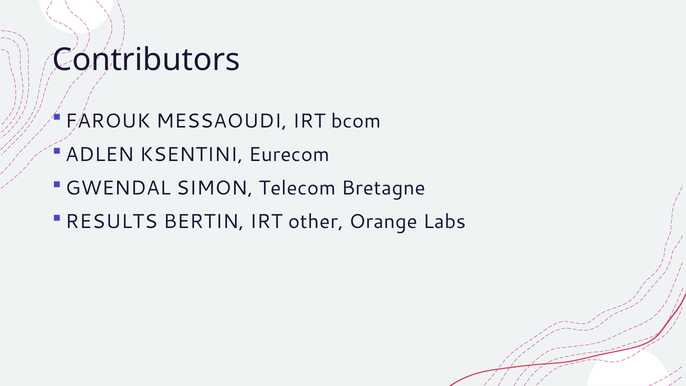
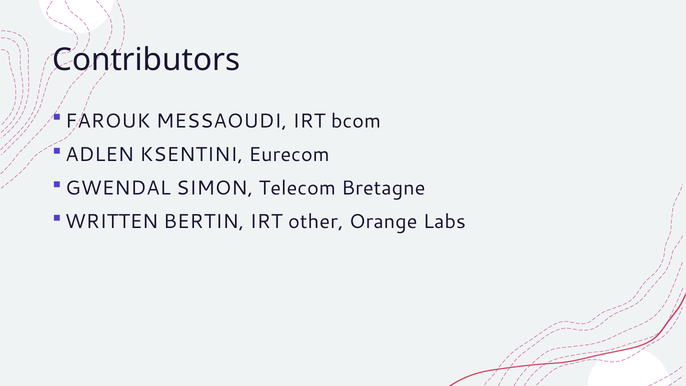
RESULTS: RESULTS -> WRITTEN
